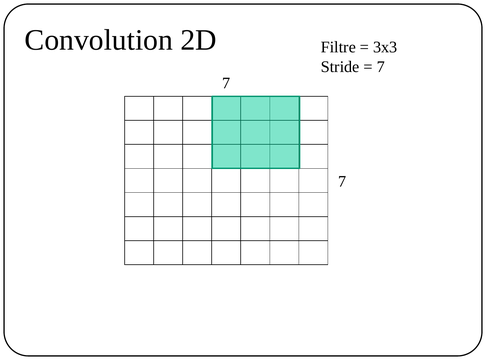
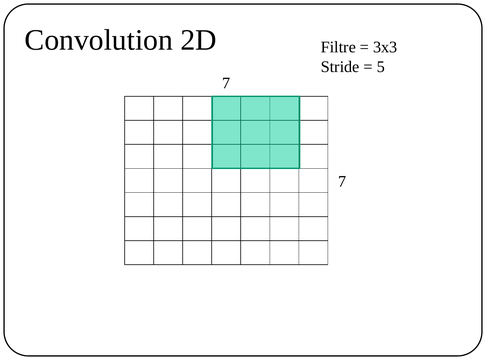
7 at (381, 67): 7 -> 5
